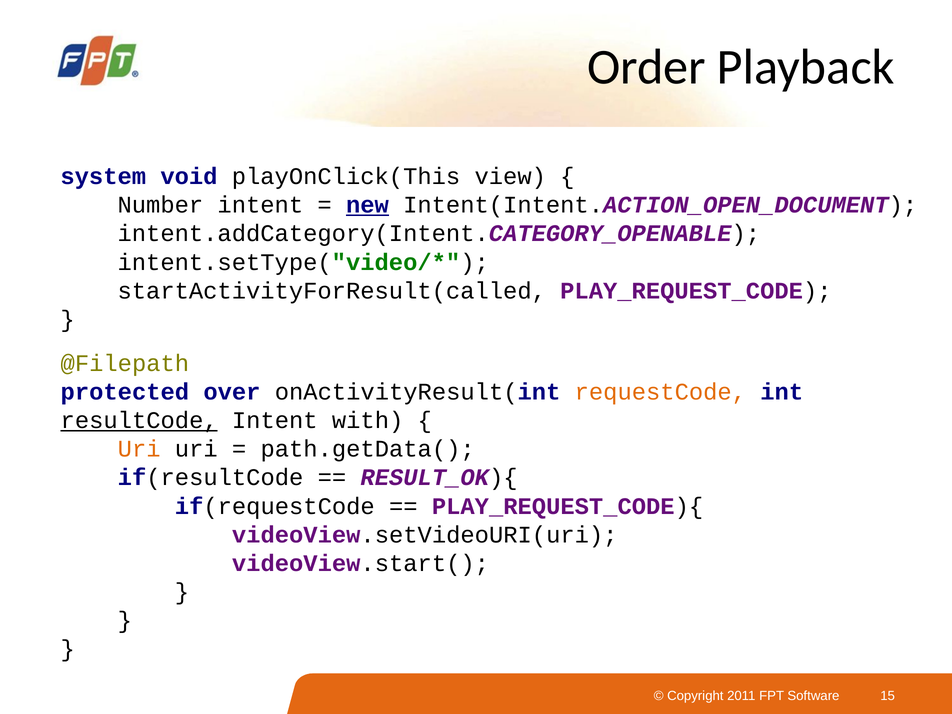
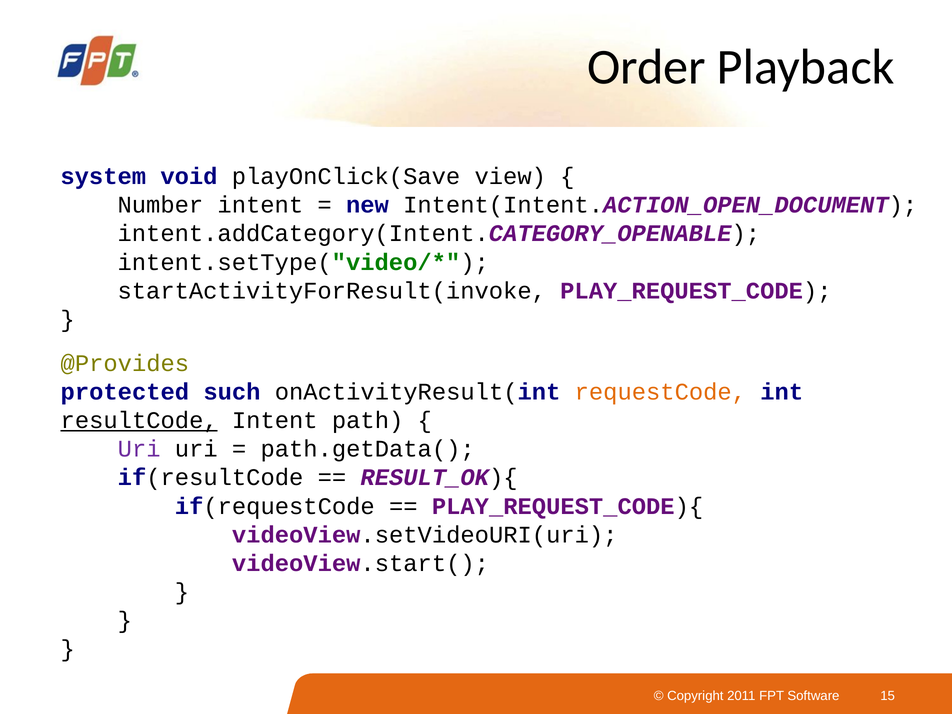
playOnClick(This: playOnClick(This -> playOnClick(Save
new underline: present -> none
startActivityForResult(called: startActivityForResult(called -> startActivityForResult(invoke
@Filepath: @Filepath -> @Provides
over: over -> such
with: with -> path
Uri at (139, 449) colour: orange -> purple
